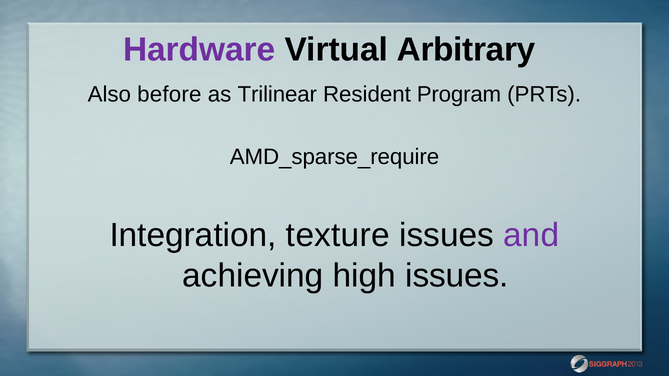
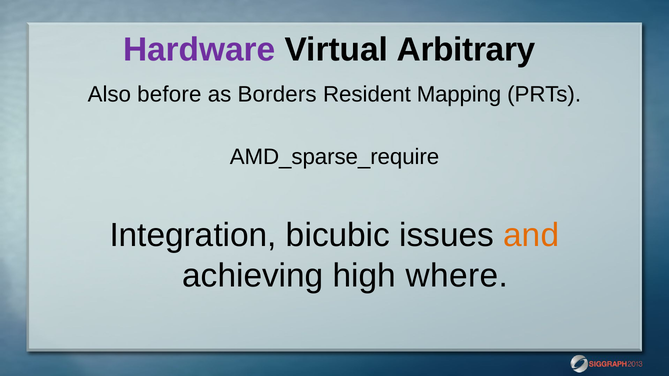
Trilinear: Trilinear -> Borders
Program: Program -> Mapping
texture: texture -> bicubic
and colour: purple -> orange
high issues: issues -> where
